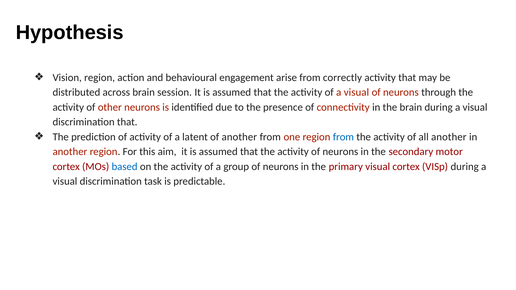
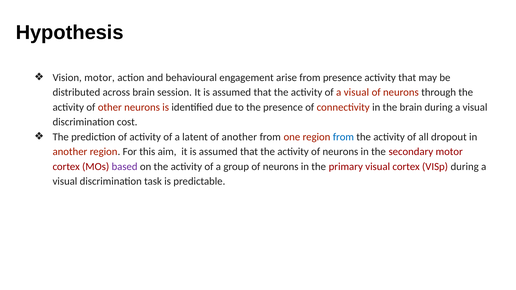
Vision region: region -> motor
from correctly: correctly -> presence
discrimination that: that -> cost
all another: another -> dropout
based colour: blue -> purple
